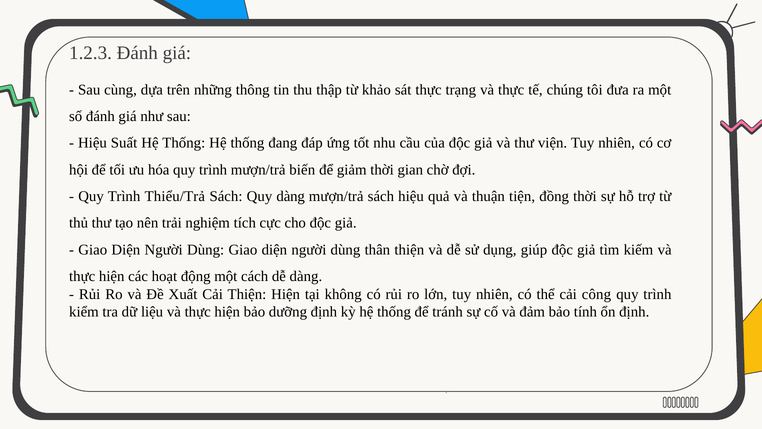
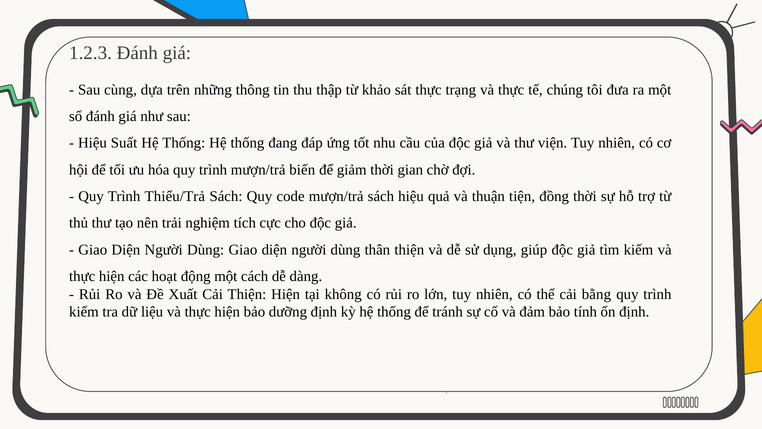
Quy dàng: dàng -> code
công: công -> bằng
